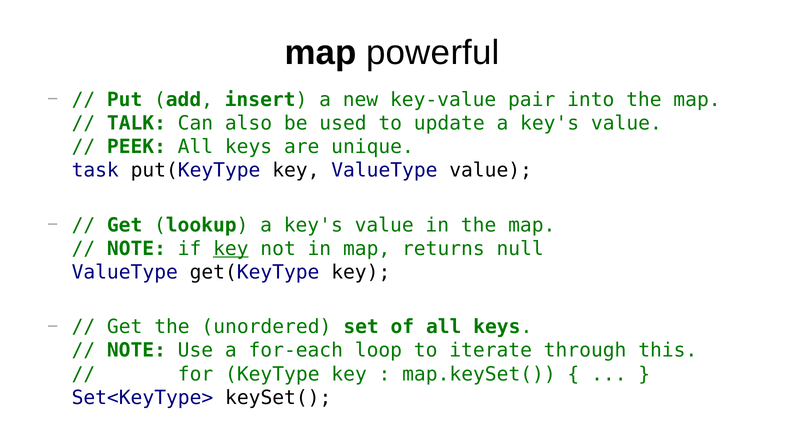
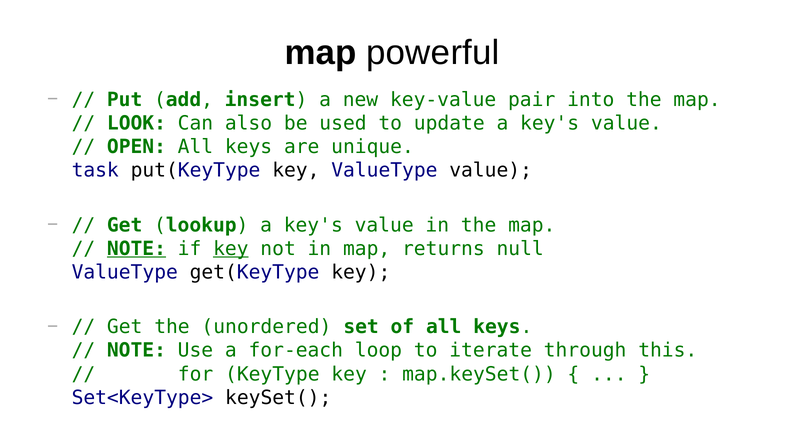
TALK: TALK -> LOOK
PEEK: PEEK -> OPEN
NOTE at (136, 249) underline: none -> present
